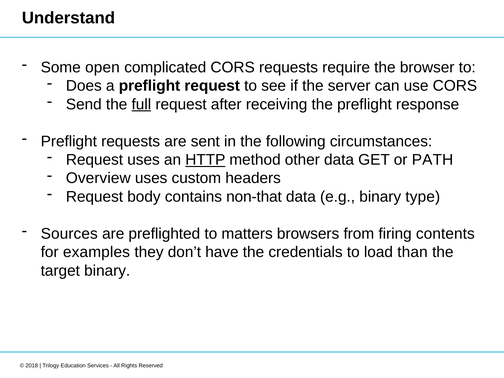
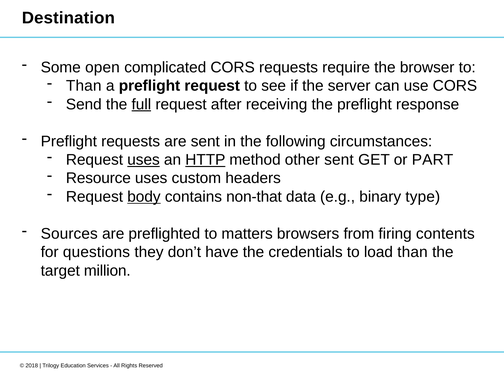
Understand: Understand -> Destination
Does at (84, 86): Does -> Than
uses at (144, 160) underline: none -> present
other data: data -> sent
PATH: PATH -> PART
Overview: Overview -> Resource
body underline: none -> present
examples: examples -> questions
target binary: binary -> million
